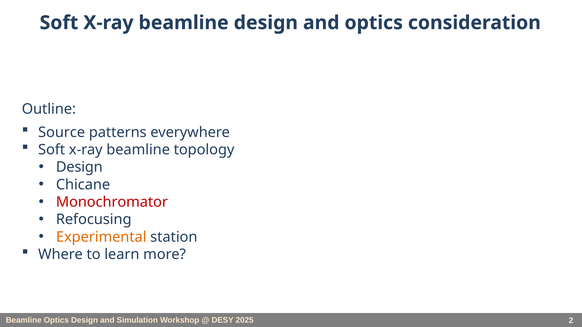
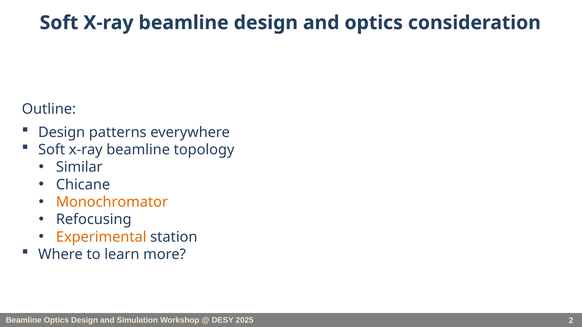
Source at (62, 132): Source -> Design
Design at (79, 167): Design -> Similar
Monochromator colour: red -> orange
